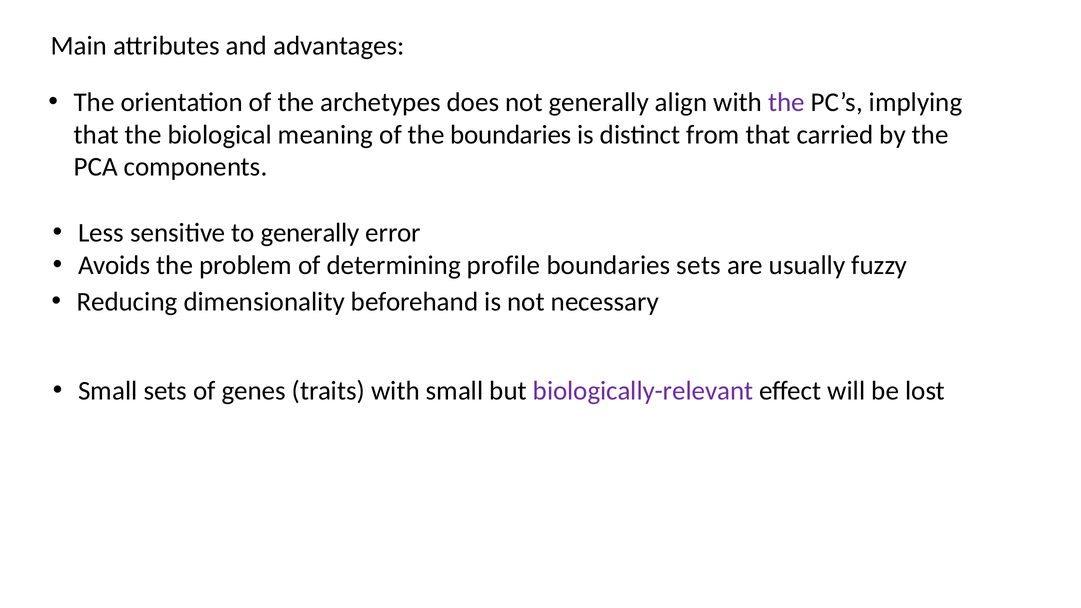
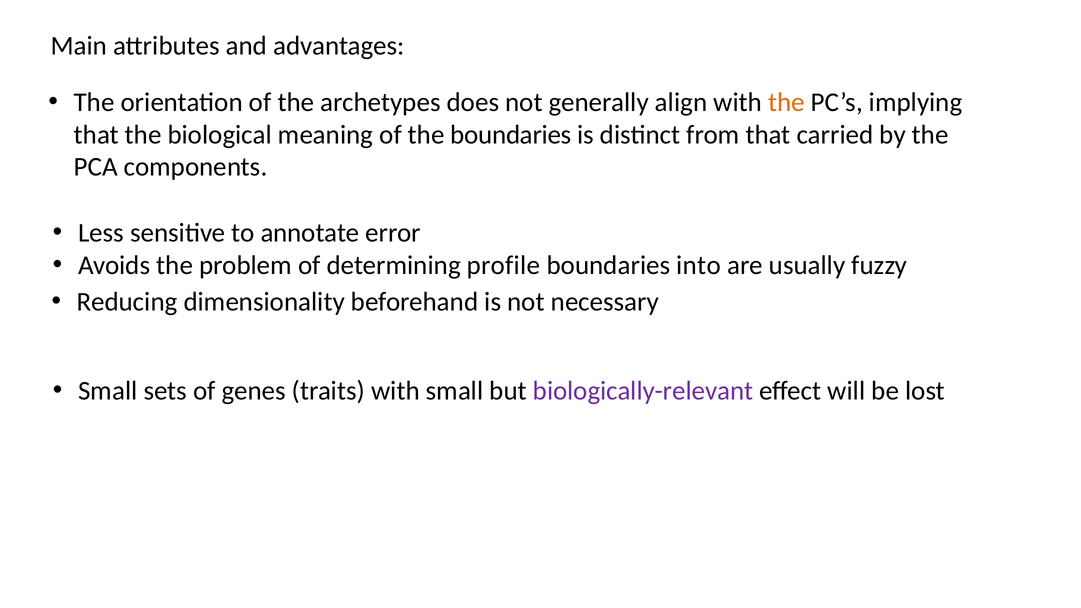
the at (786, 102) colour: purple -> orange
to generally: generally -> annotate
boundaries sets: sets -> into
